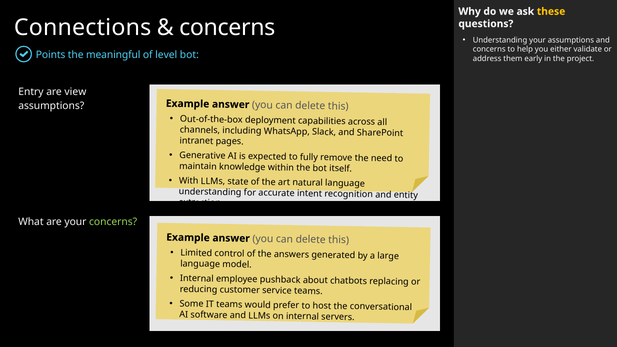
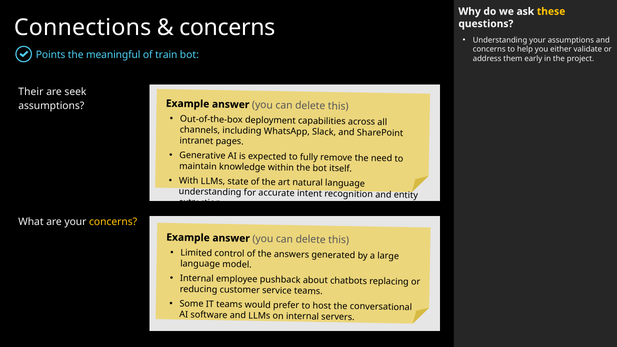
level: level -> train
Entry: Entry -> Their
view: view -> seek
concerns at (113, 222) colour: light green -> yellow
